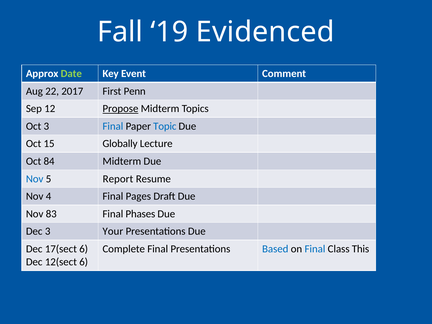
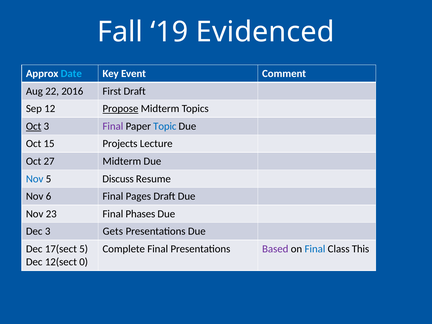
Date colour: light green -> light blue
2017: 2017 -> 2016
First Penn: Penn -> Draft
Oct at (34, 126) underline: none -> present
Final at (113, 126) colour: blue -> purple
Globally: Globally -> Projects
84: 84 -> 27
Report: Report -> Discuss
4: 4 -> 6
83: 83 -> 23
Your: Your -> Gets
17(sect 6: 6 -> 5
Based colour: blue -> purple
12(sect 6: 6 -> 0
